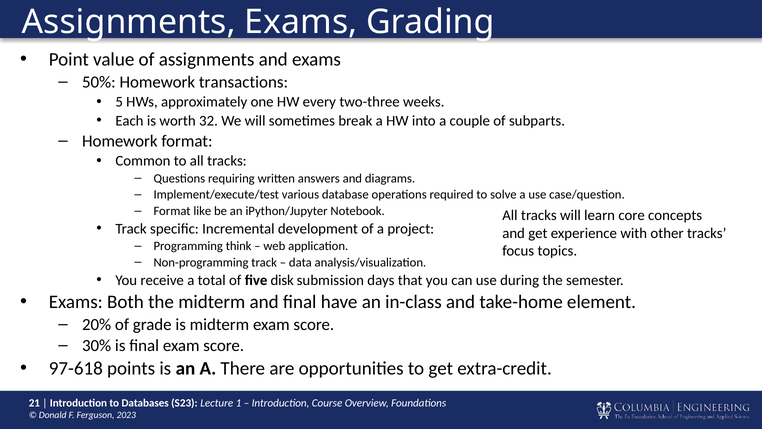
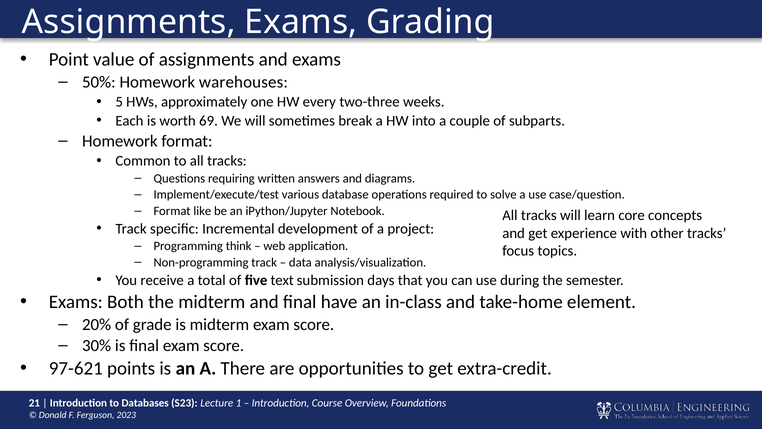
transactions: transactions -> warehouses
32: 32 -> 69
disk: disk -> text
97-618: 97-618 -> 97-621
